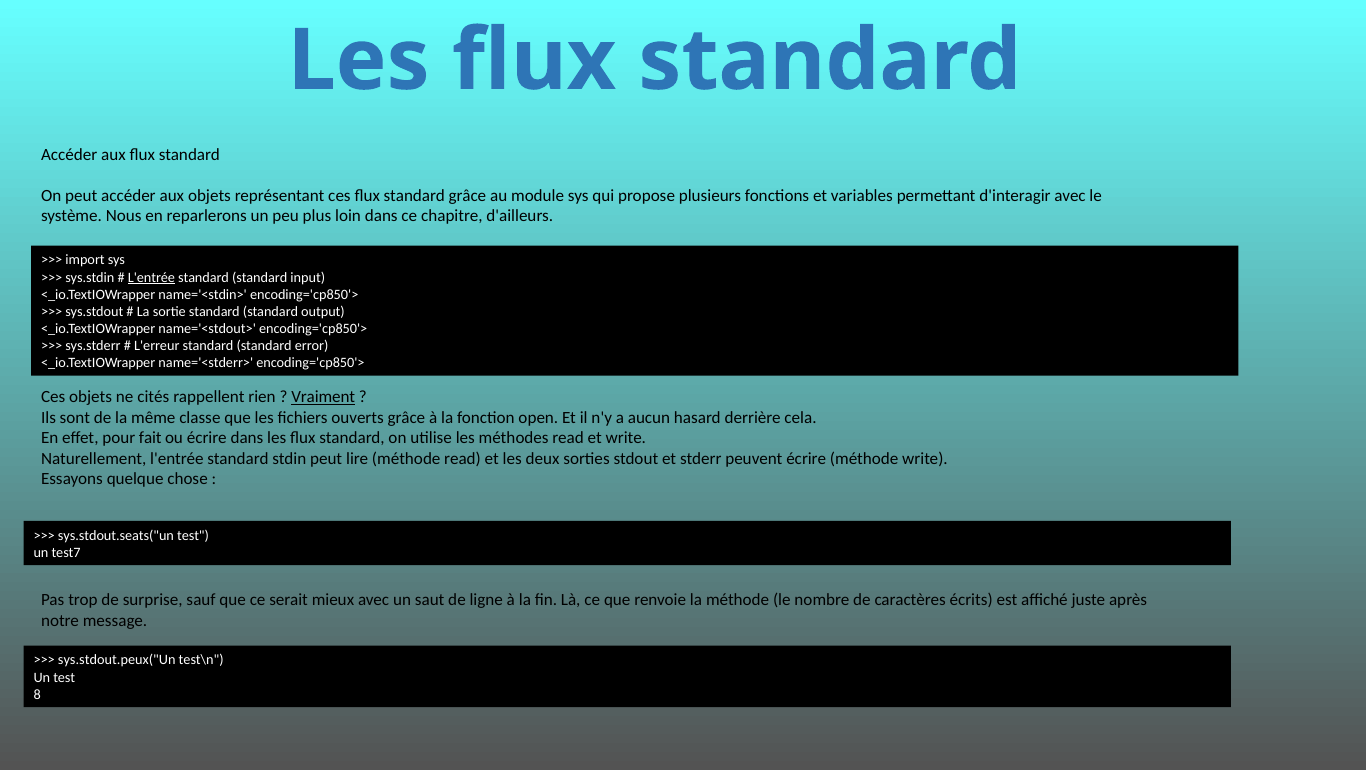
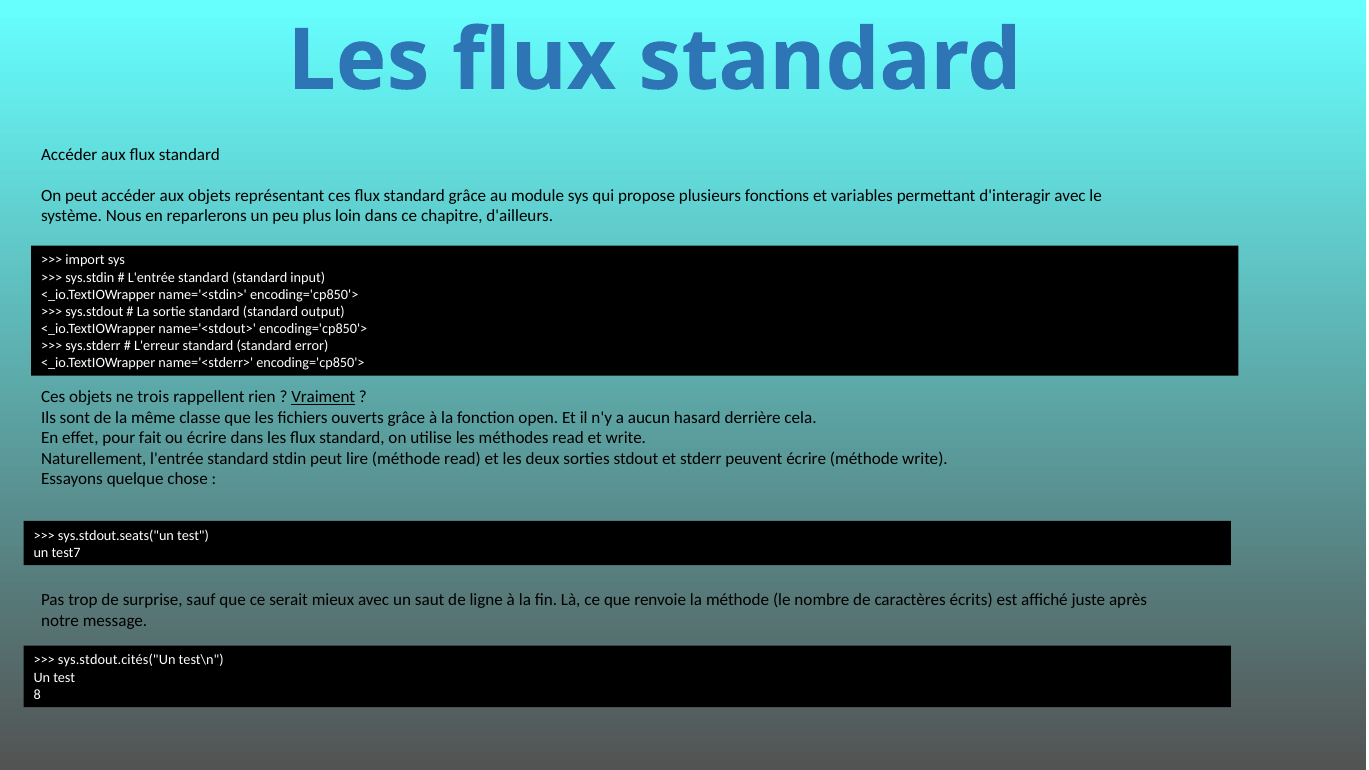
L'entrée at (151, 277) underline: present -> none
cités: cités -> trois
sys.stdout.peux("Un: sys.stdout.peux("Un -> sys.stdout.cités("Un
